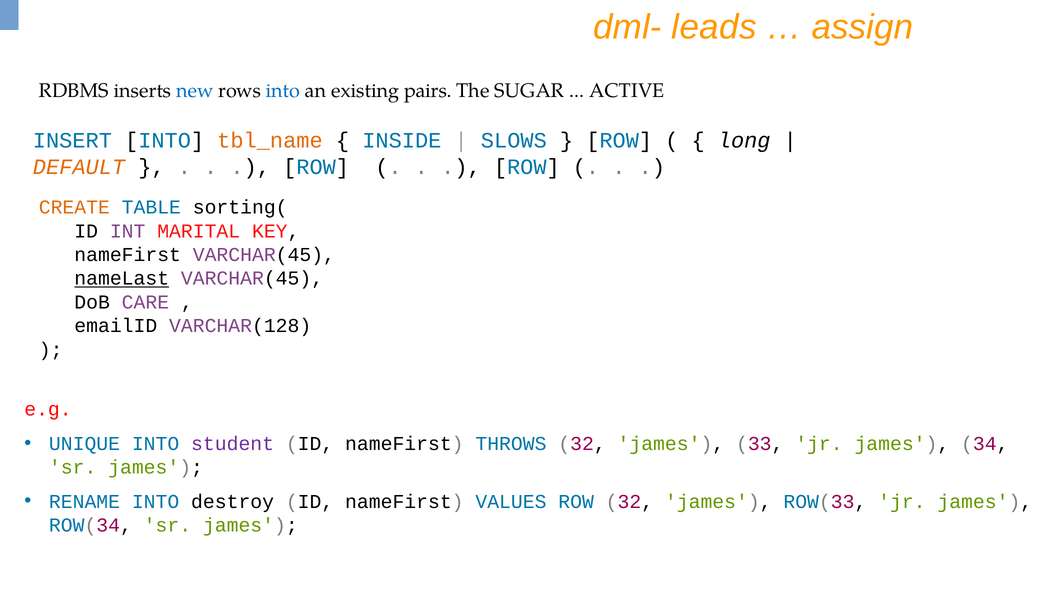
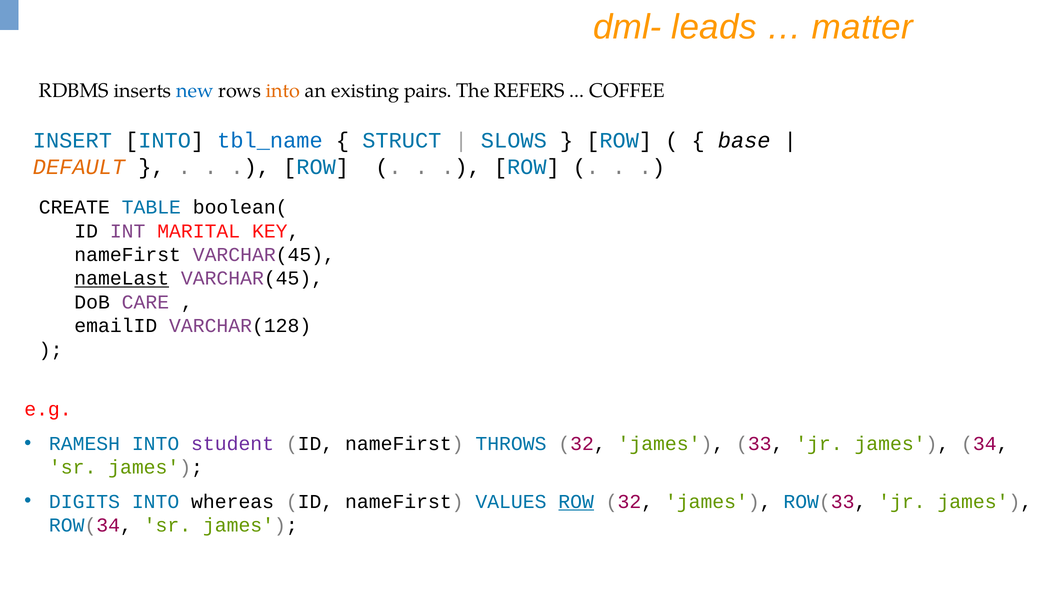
assign: assign -> matter
into at (283, 91) colour: blue -> orange
SUGAR: SUGAR -> REFERS
ACTIVE: ACTIVE -> COFFEE
tbl_name colour: orange -> blue
INSIDE: INSIDE -> STRUCT
long: long -> base
CREATE colour: orange -> black
sorting(: sorting( -> boolean(
UNIQUE: UNIQUE -> RAMESH
RENAME: RENAME -> DIGITS
destroy: destroy -> whereas
ROW at (576, 502) underline: none -> present
